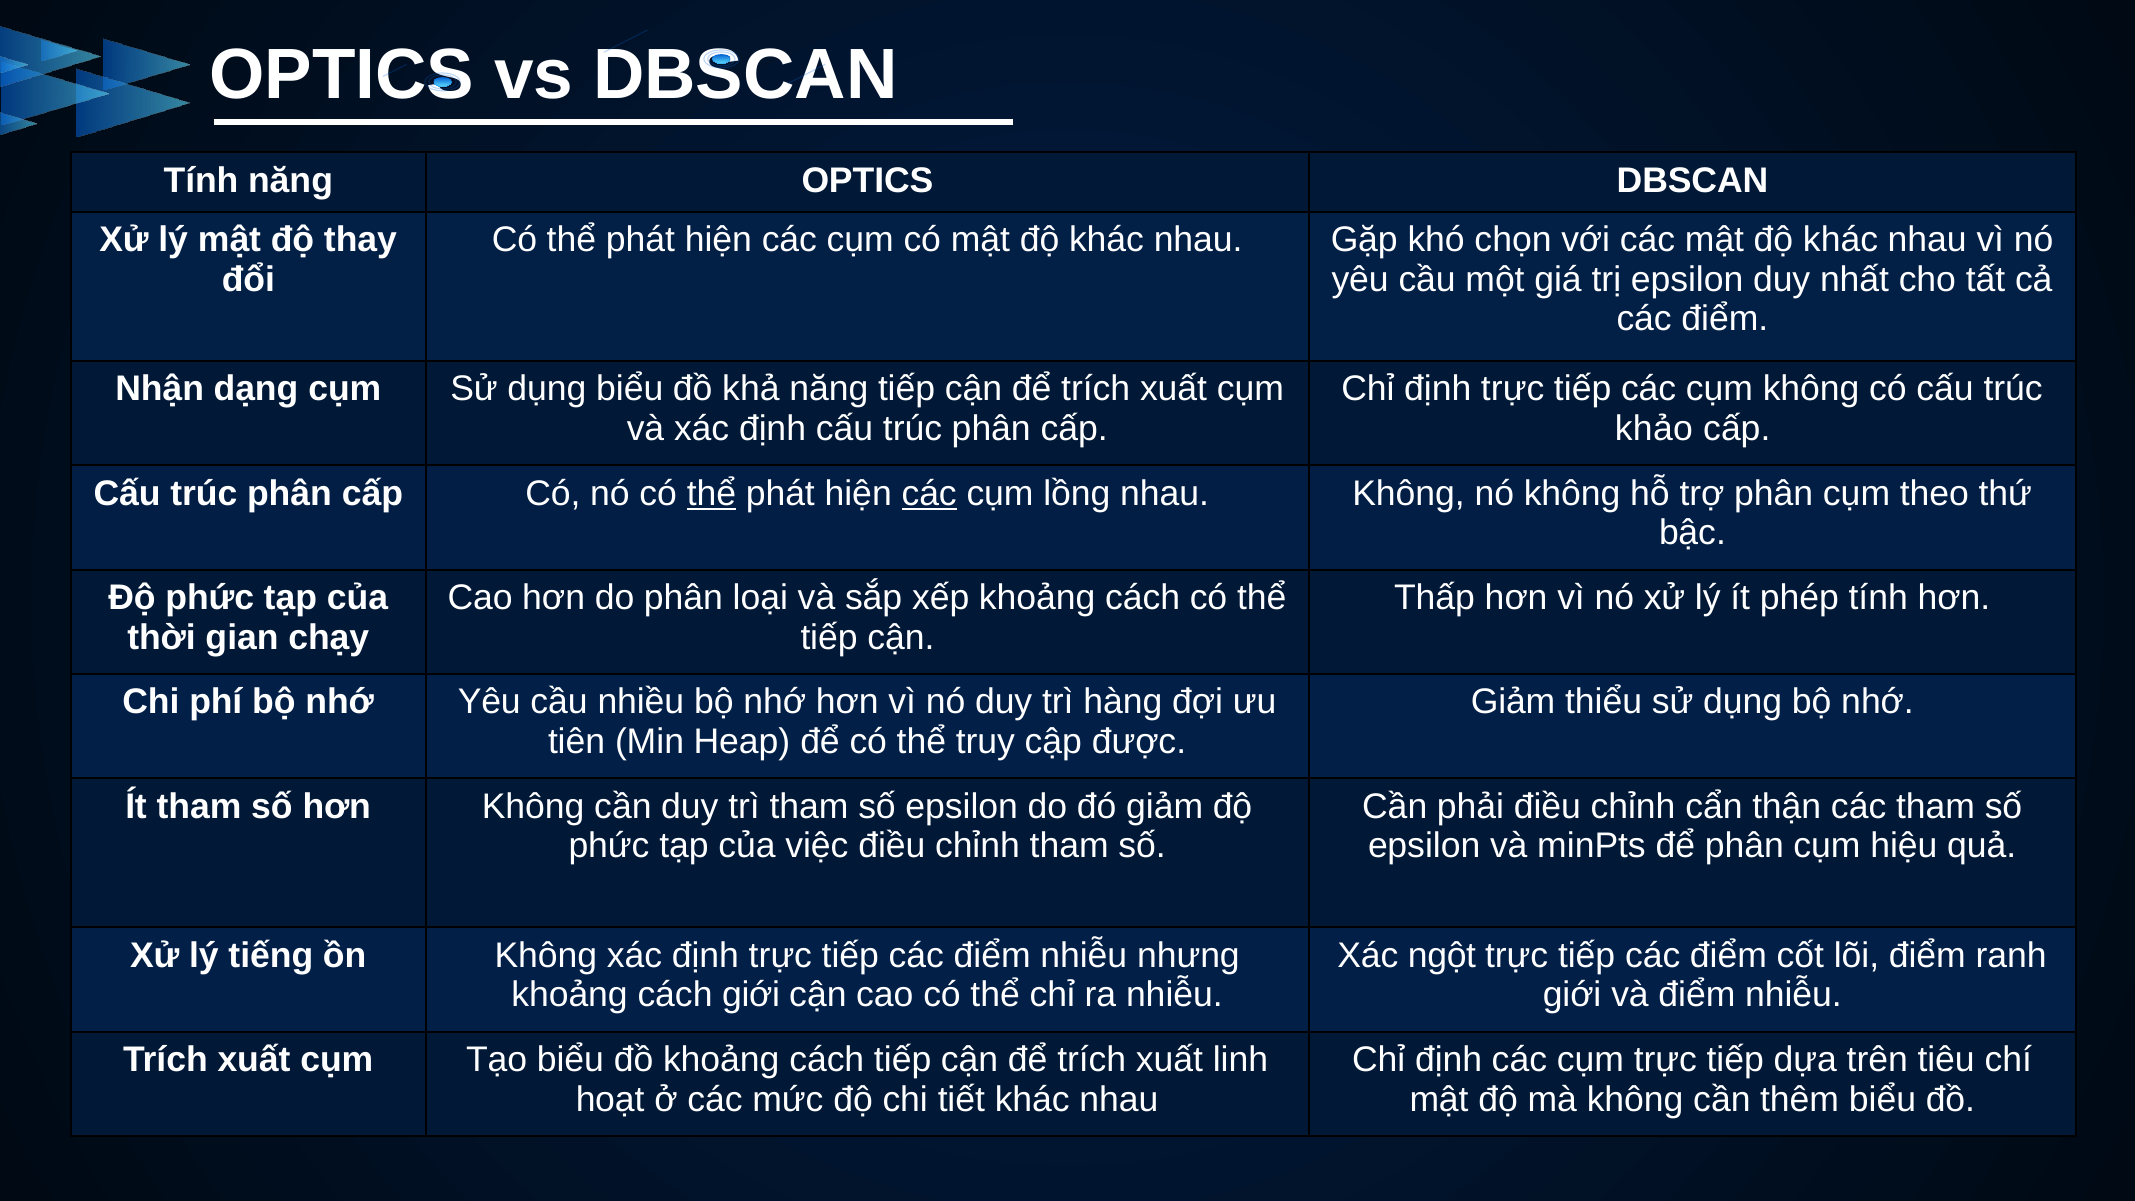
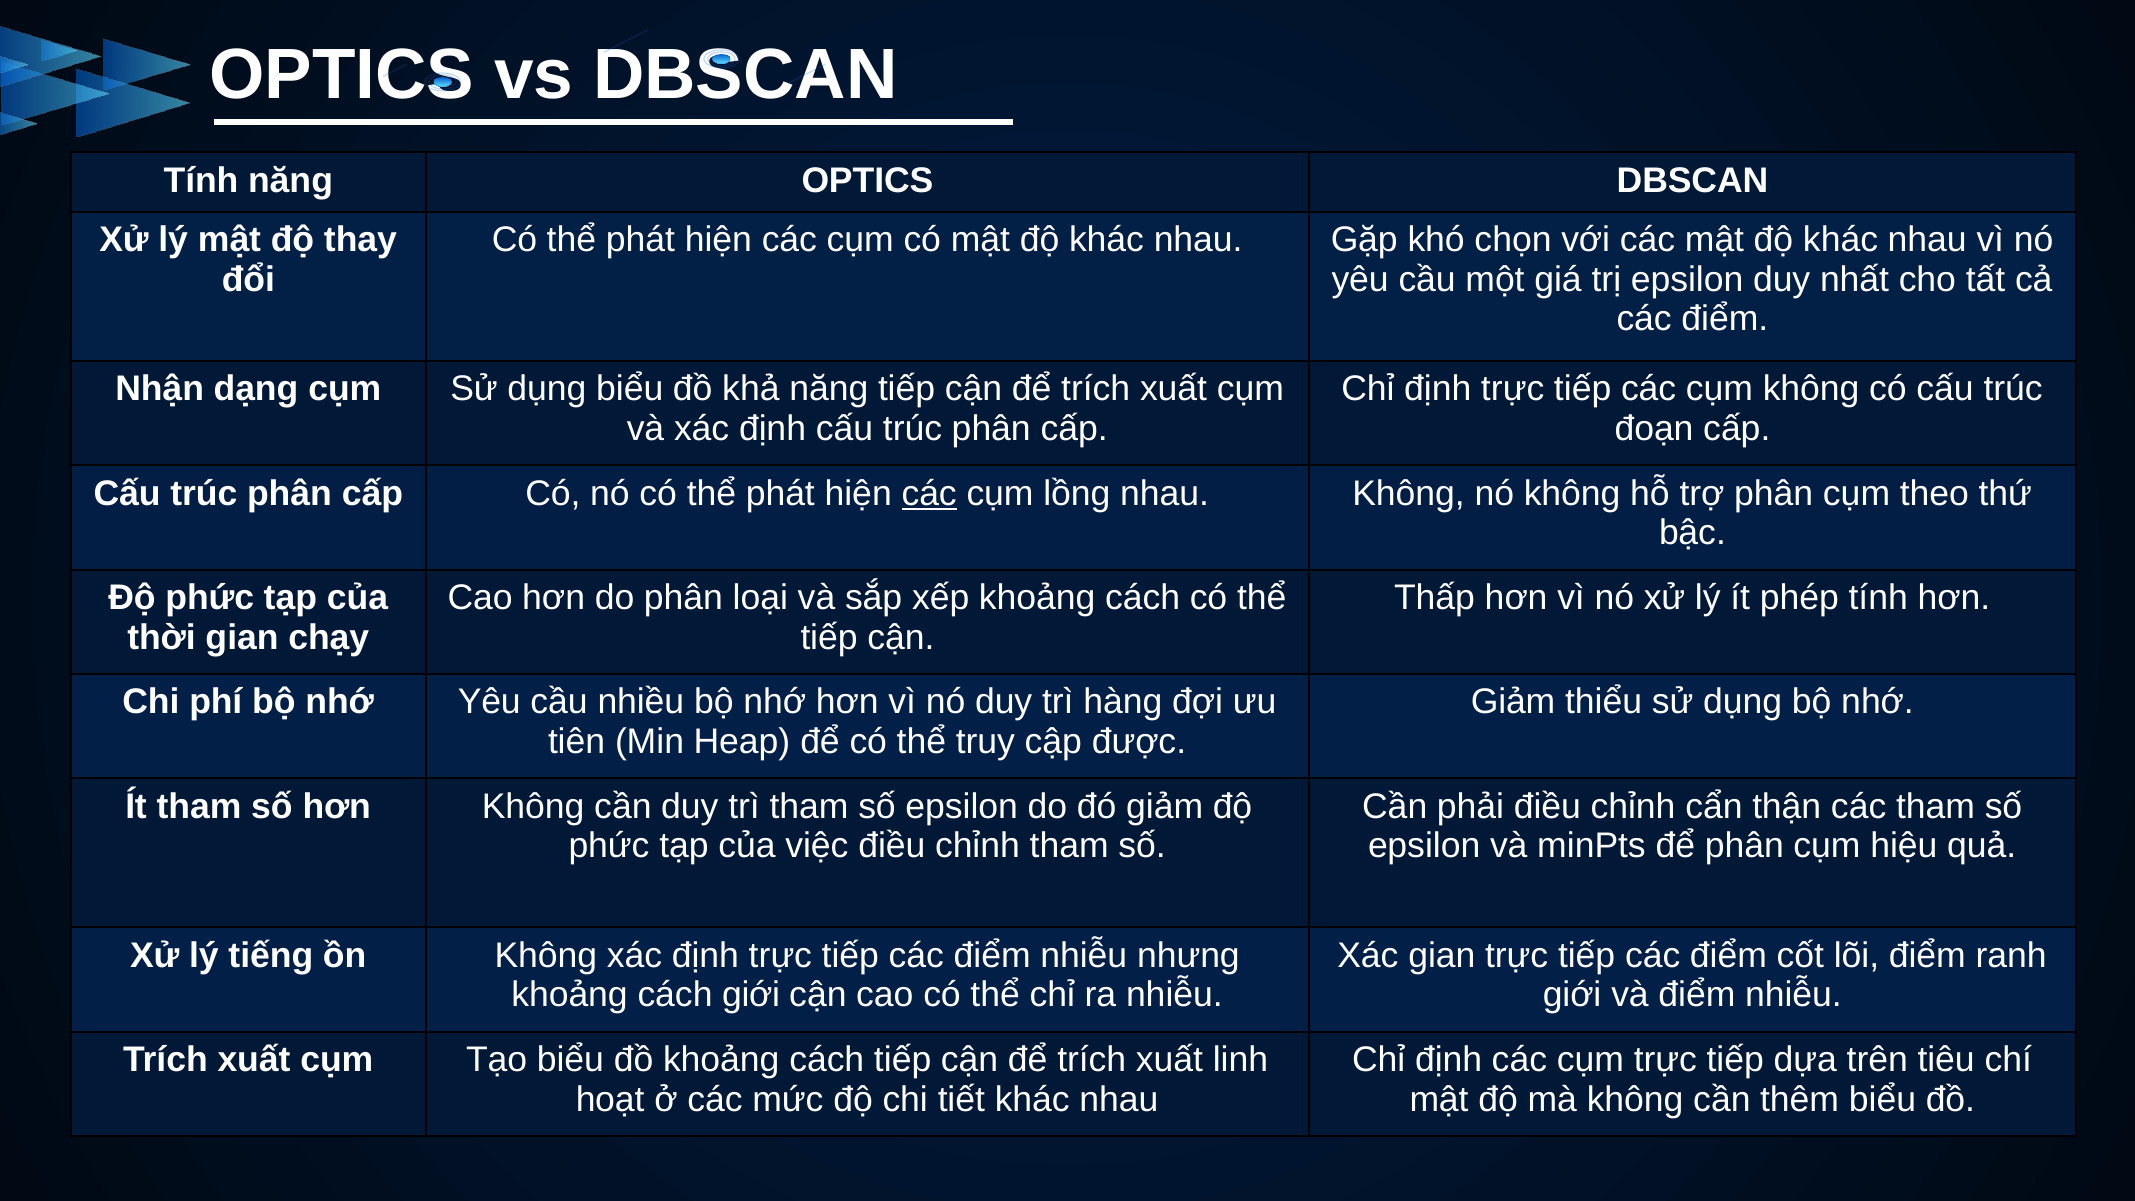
khảo: khảo -> đoạn
thể at (711, 494) underline: present -> none
Xác ngột: ngột -> gian
